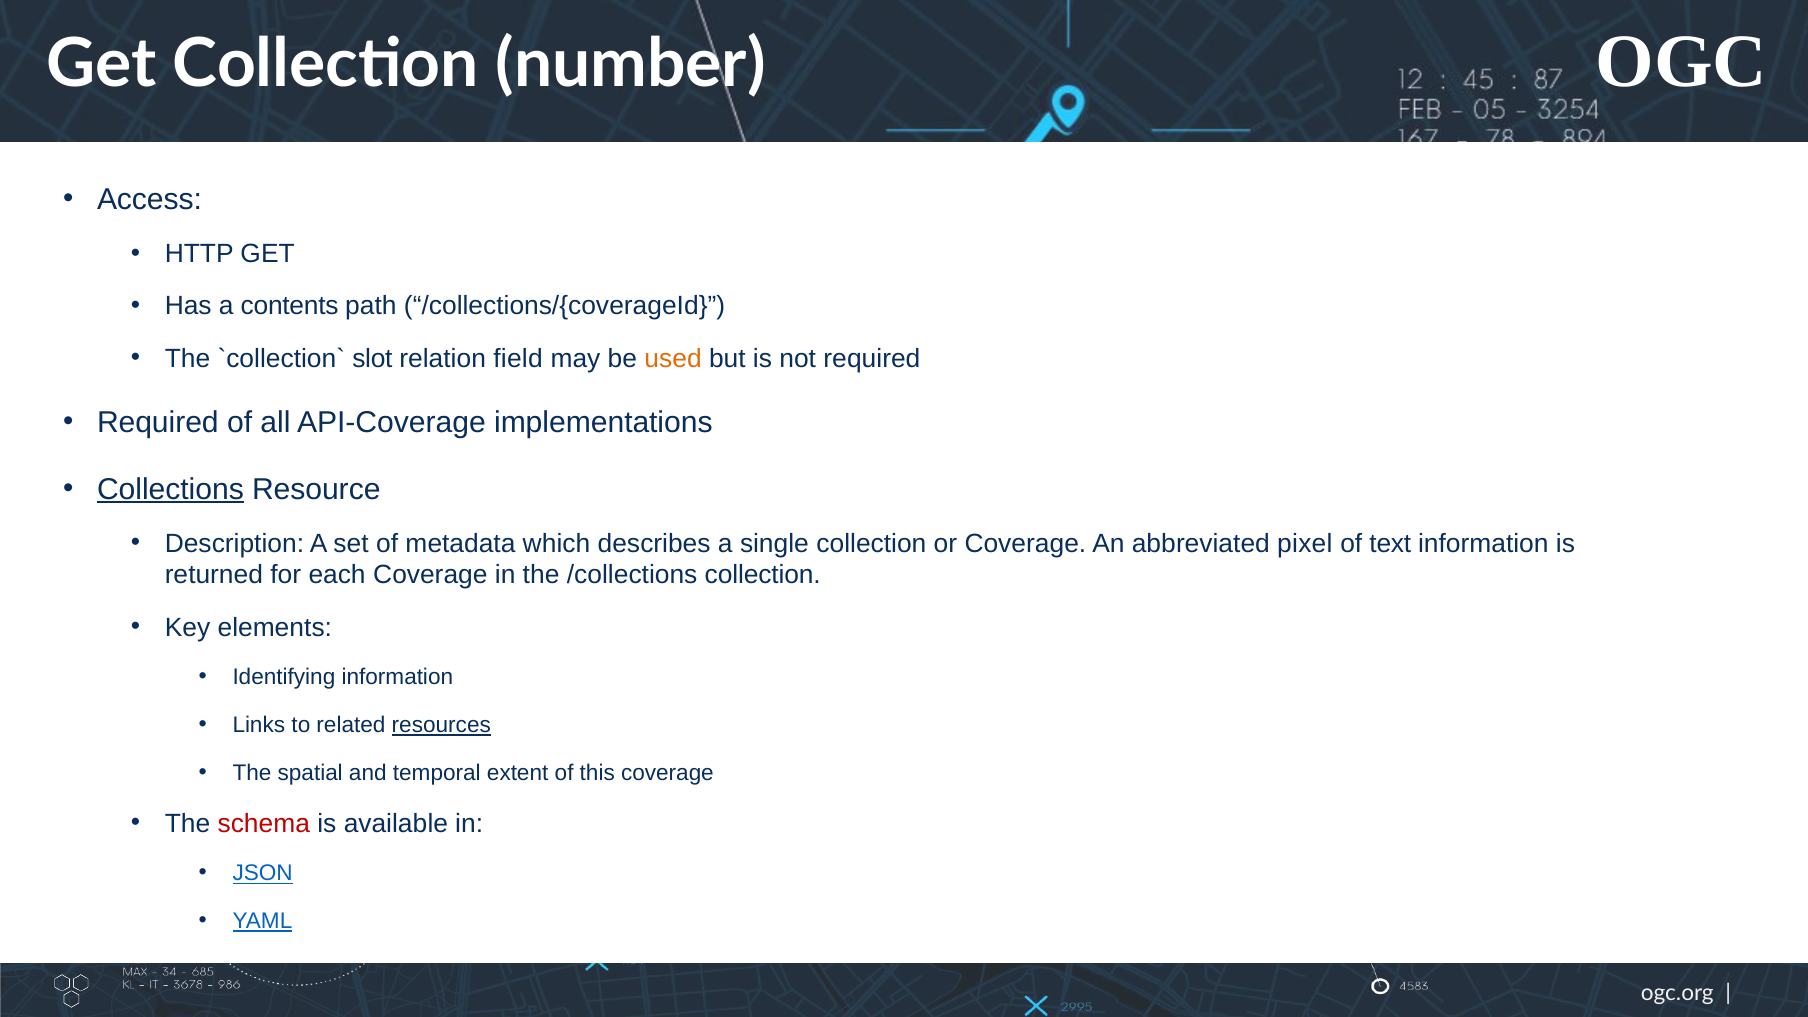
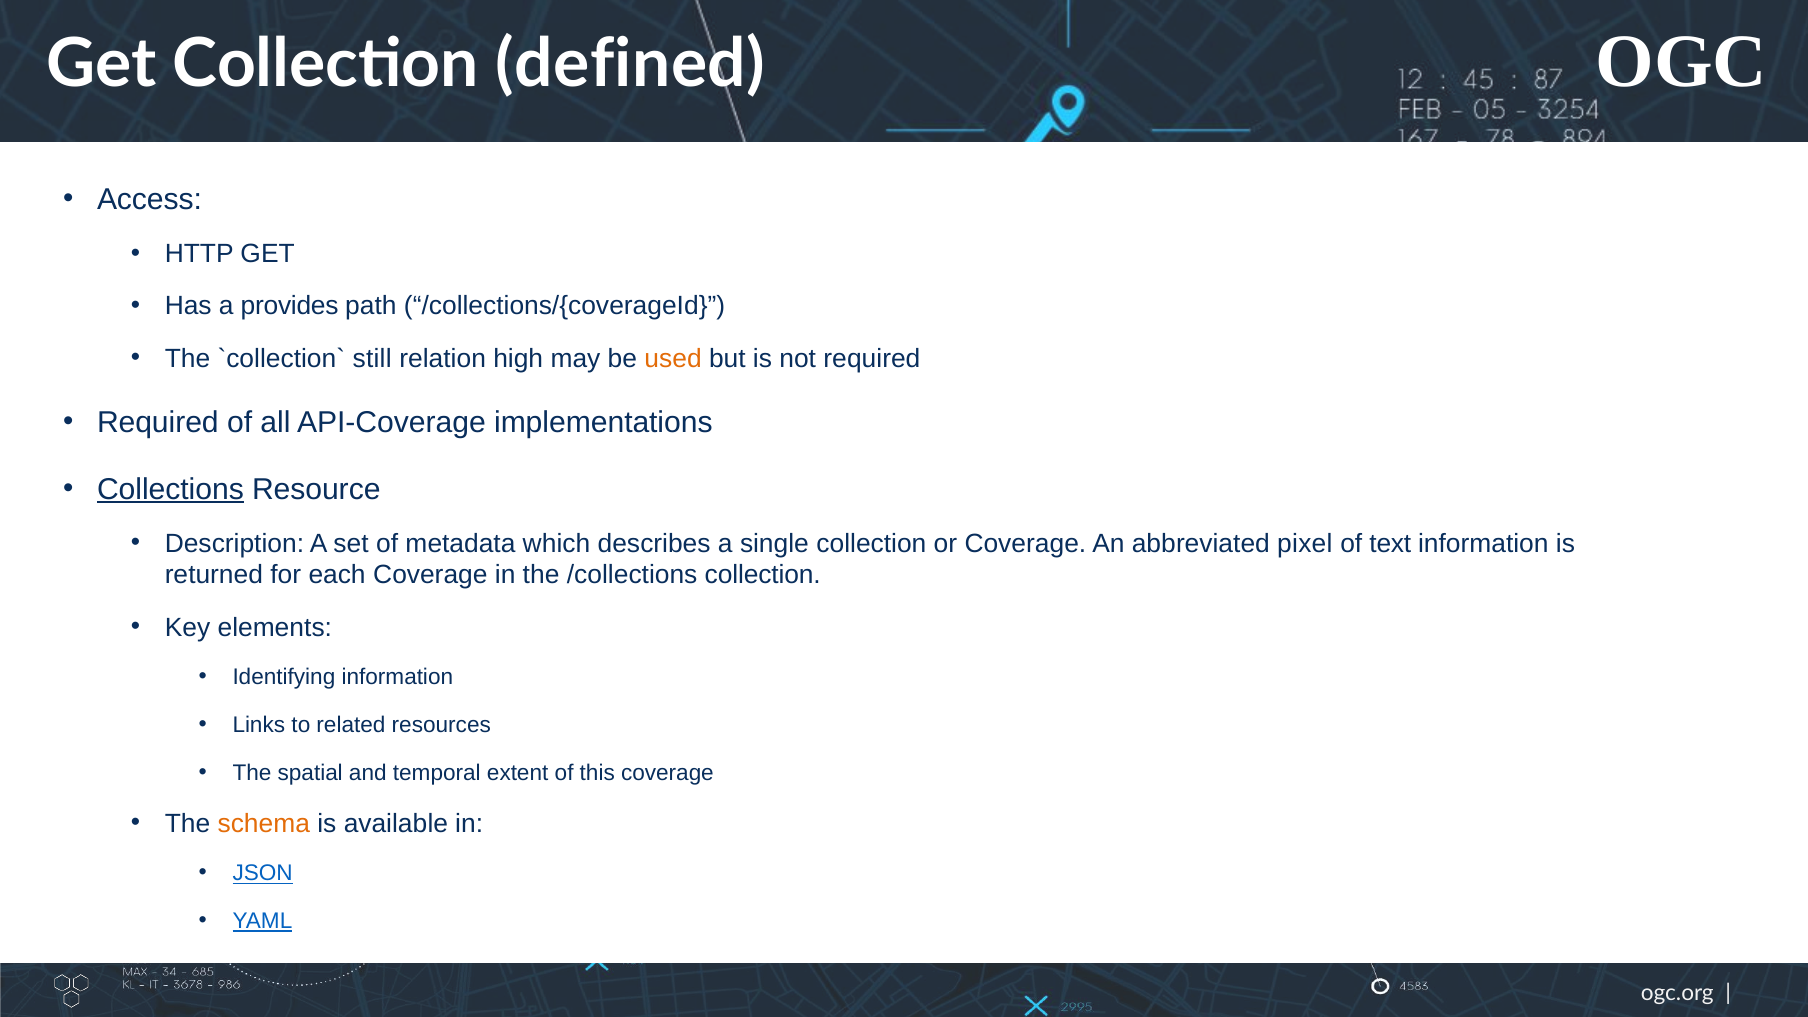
number: number -> defined
contents: contents -> provides
slot: slot -> still
field: field -> high
resources underline: present -> none
schema colour: red -> orange
